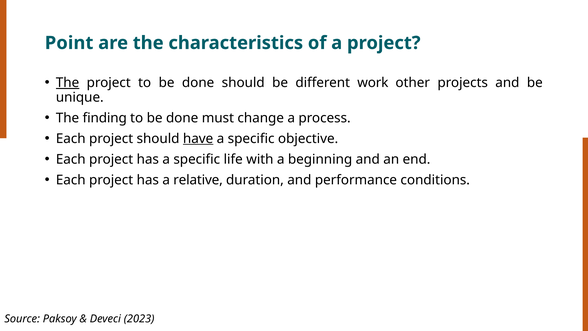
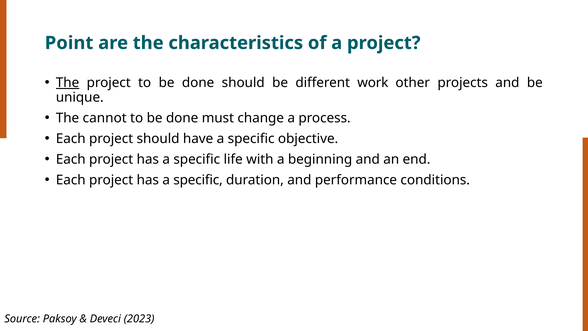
finding: finding -> cannot
have underline: present -> none
relative at (198, 180): relative -> specific
